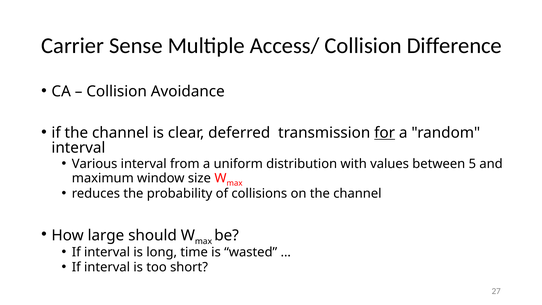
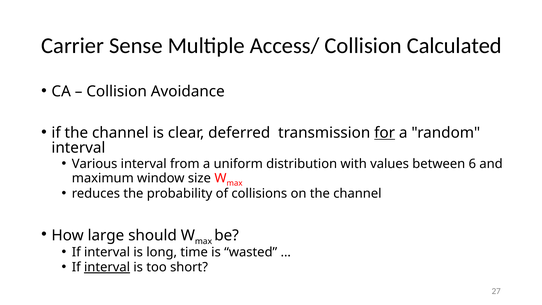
Difference: Difference -> Calculated
5: 5 -> 6
interval at (107, 267) underline: none -> present
